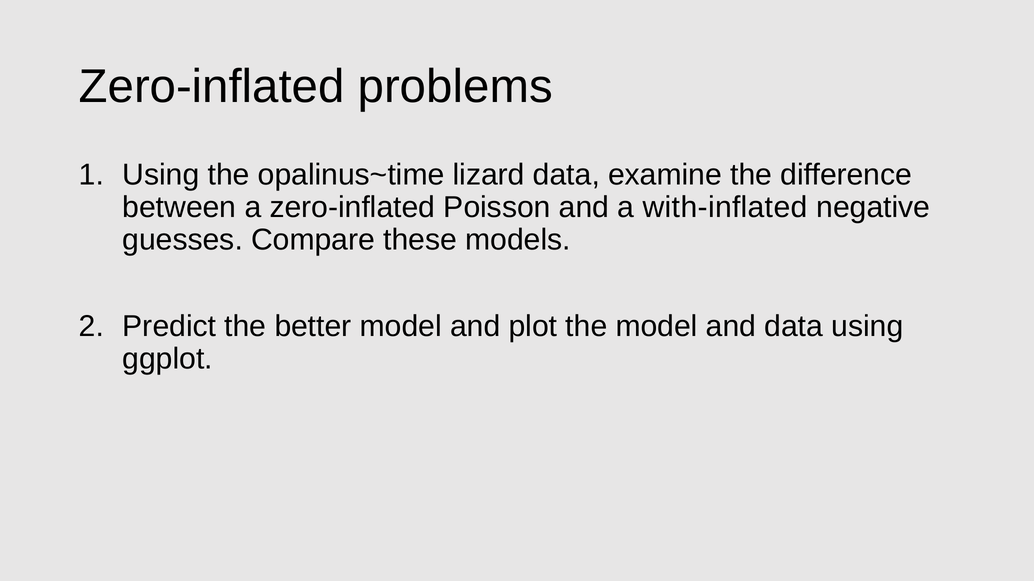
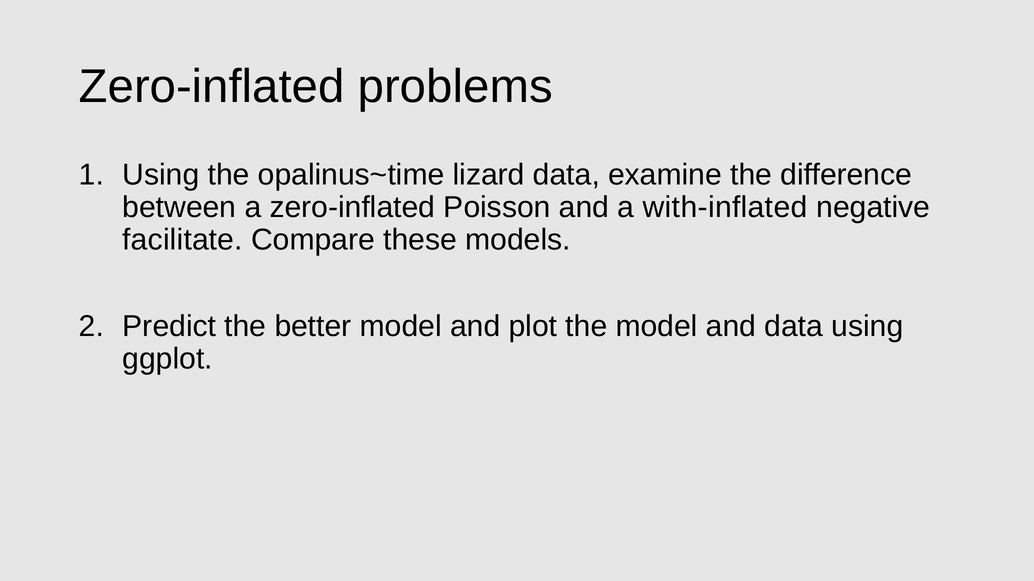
guesses: guesses -> facilitate
